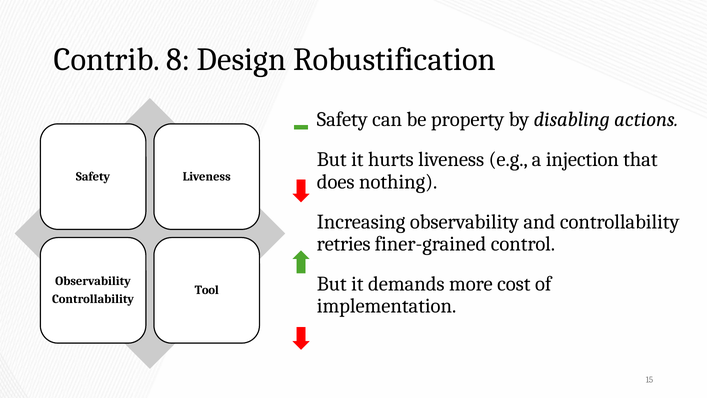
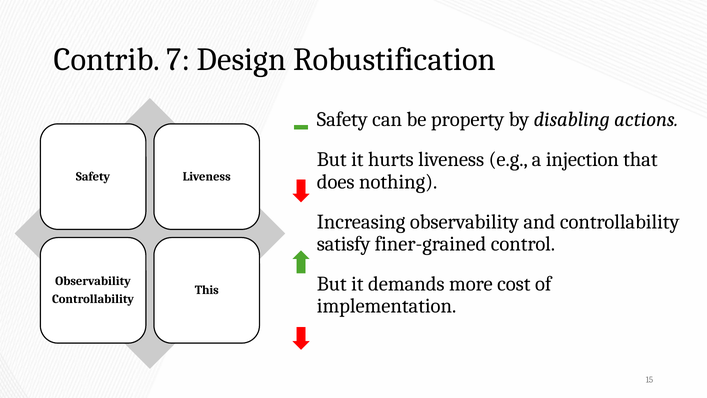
8: 8 -> 7
retries: retries -> satisfy
Tool: Tool -> This
